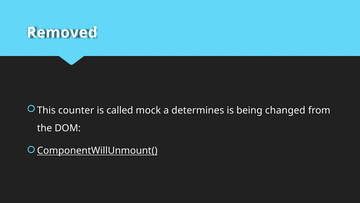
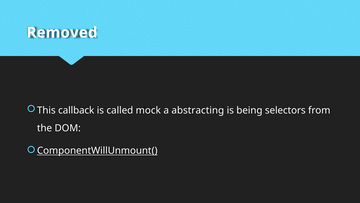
counter: counter -> callback
determines: determines -> abstracting
changed: changed -> selectors
